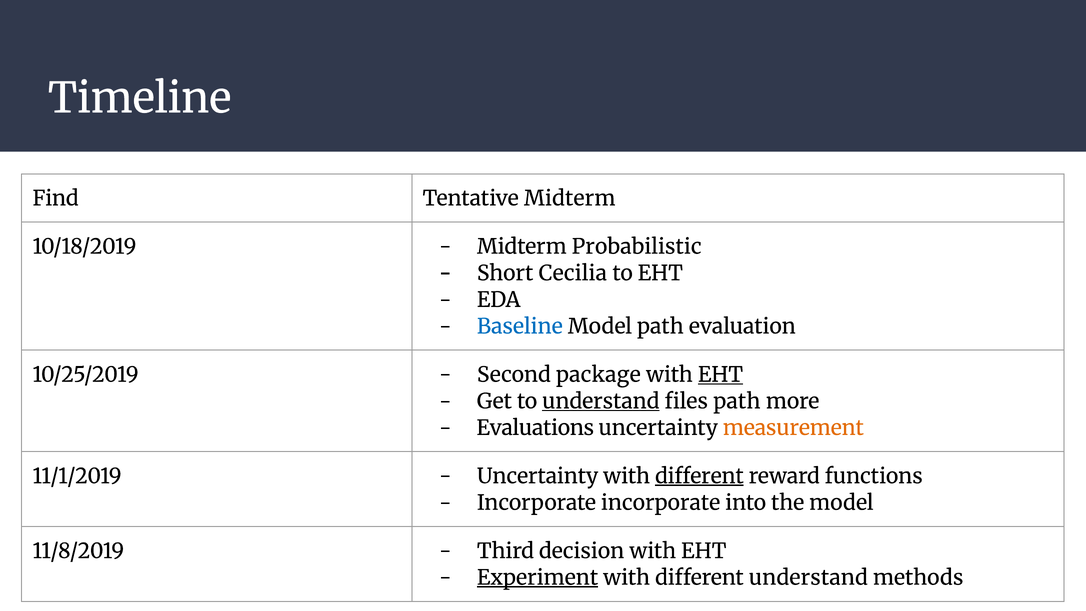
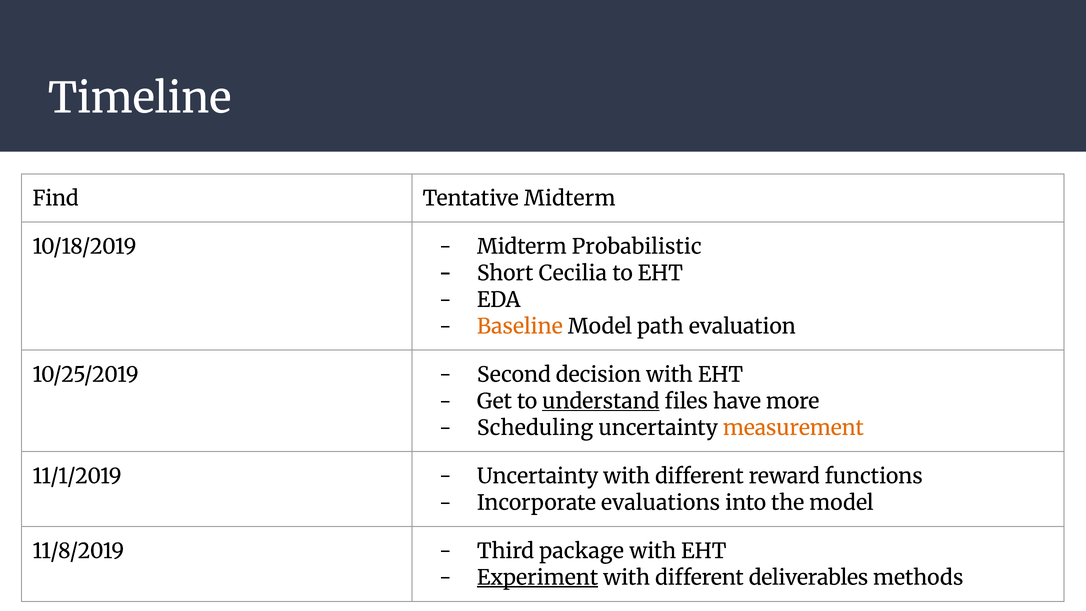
Baseline colour: blue -> orange
package: package -> decision
EHT at (720, 375) underline: present -> none
files path: path -> have
Evaluations: Evaluations -> Scheduling
different at (699, 476) underline: present -> none
Incorporate incorporate: incorporate -> evaluations
decision: decision -> package
different understand: understand -> deliverables
